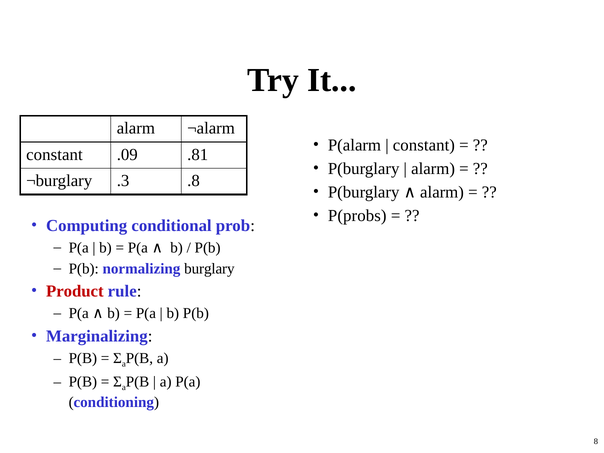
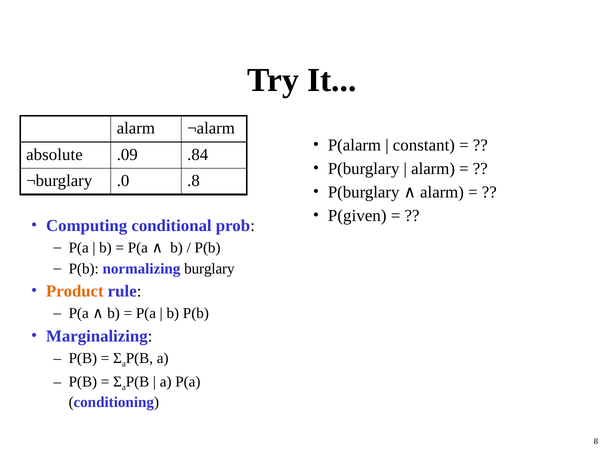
constant at (54, 155): constant -> absolute
.81: .81 -> .84
.3: .3 -> .0
P(probs: P(probs -> P(given
Product colour: red -> orange
